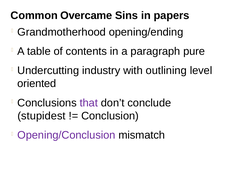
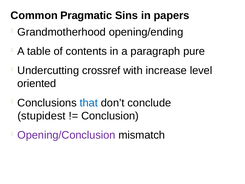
Overcame: Overcame -> Pragmatic
industry: industry -> crossref
outlining: outlining -> increase
that colour: purple -> blue
